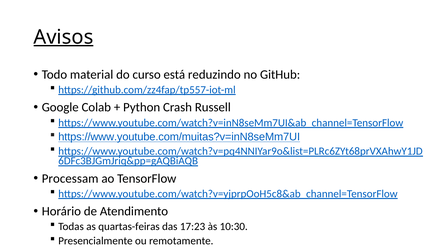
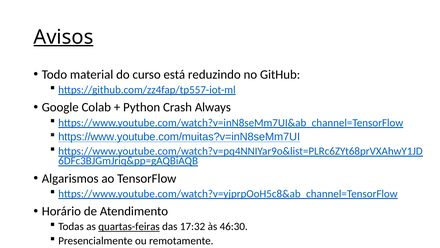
Russell: Russell -> Always
Processam: Processam -> Algarismos
quartas-feiras underline: none -> present
17:23: 17:23 -> 17:32
10:30: 10:30 -> 46:30
